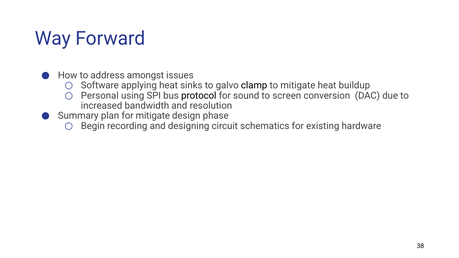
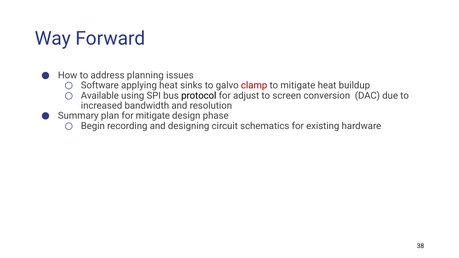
amongst: amongst -> planning
clamp colour: black -> red
Personal: Personal -> Available
sound: sound -> adjust
